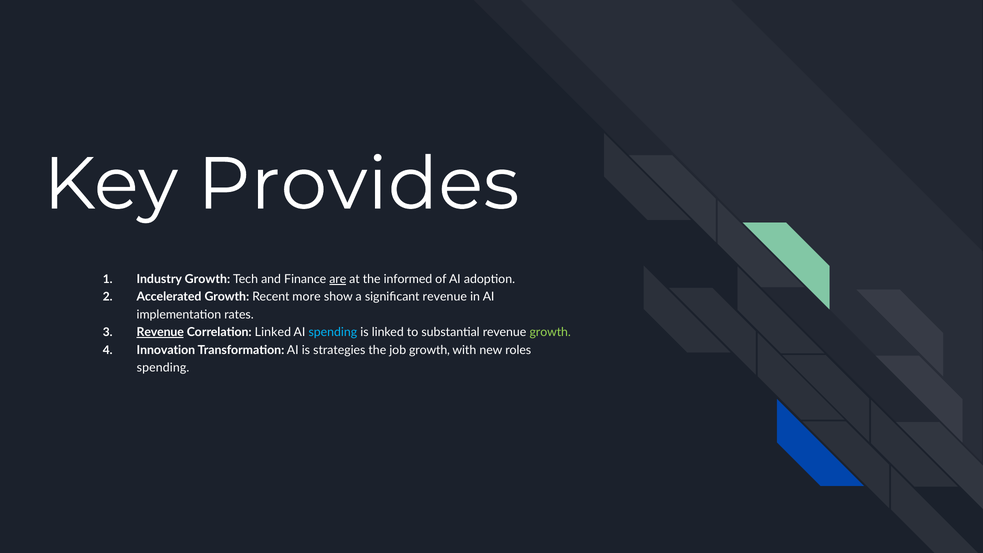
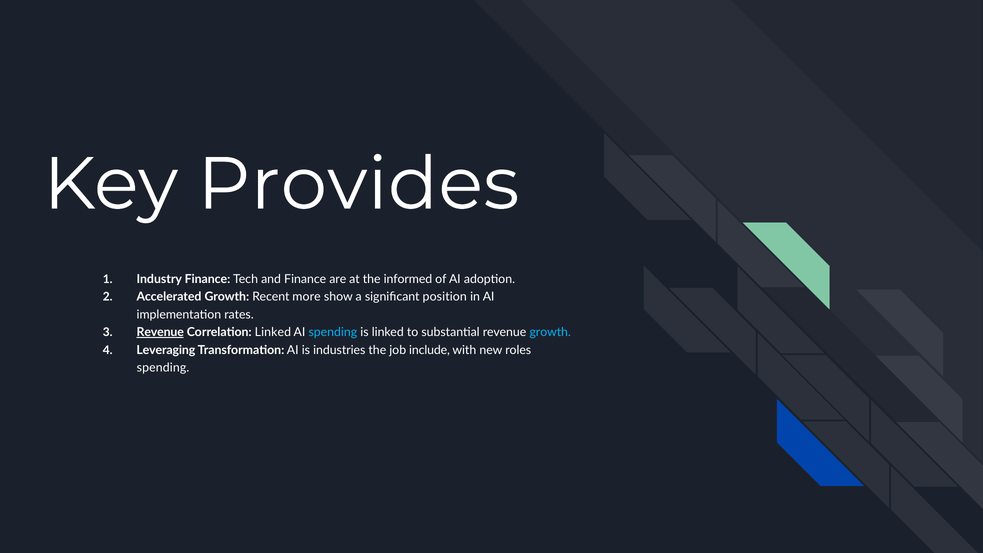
Industry Growth: Growth -> Finance
are underline: present -> none
significant revenue: revenue -> position
growth at (550, 332) colour: light green -> light blue
Innovation: Innovation -> Leveraging
strategies: strategies -> industries
job growth: growth -> include
